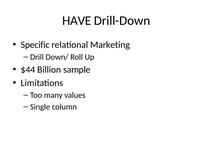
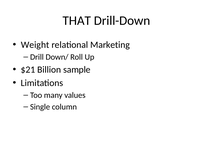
HAVE: HAVE -> THAT
Specific: Specific -> Weight
$44: $44 -> $21
